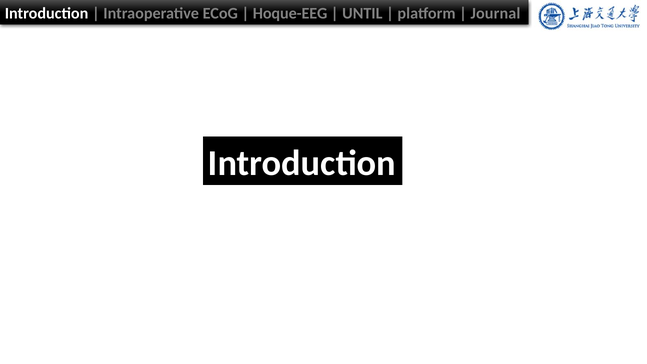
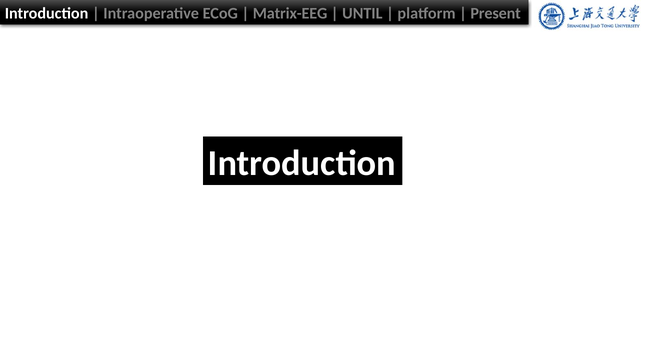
Hoque-EEG: Hoque-EEG -> Matrix-EEG
Journal: Journal -> Present
